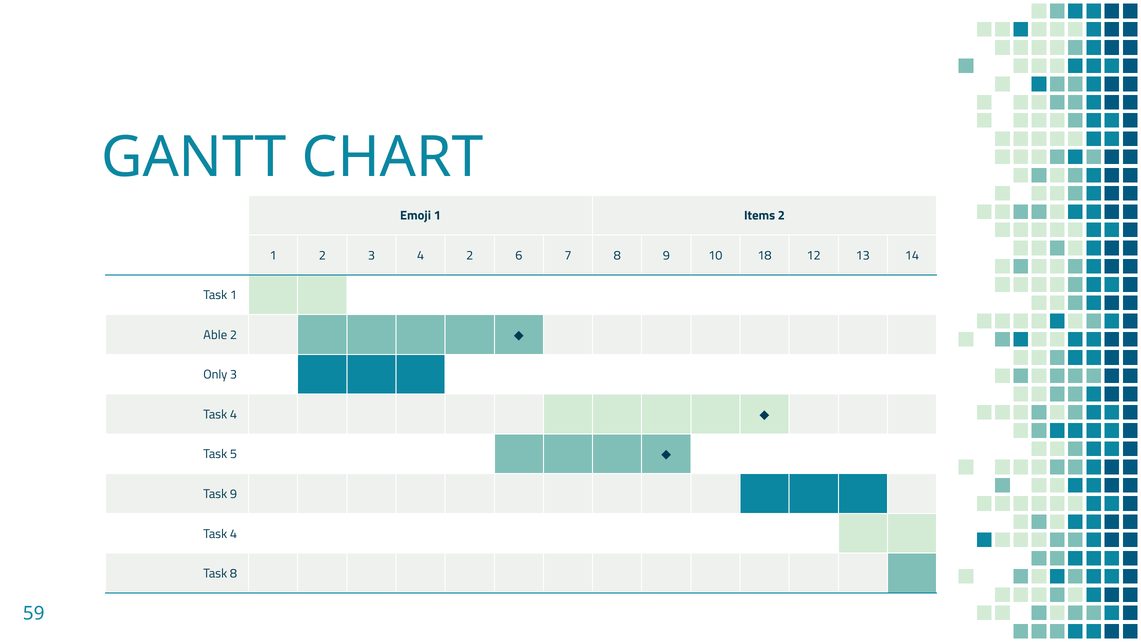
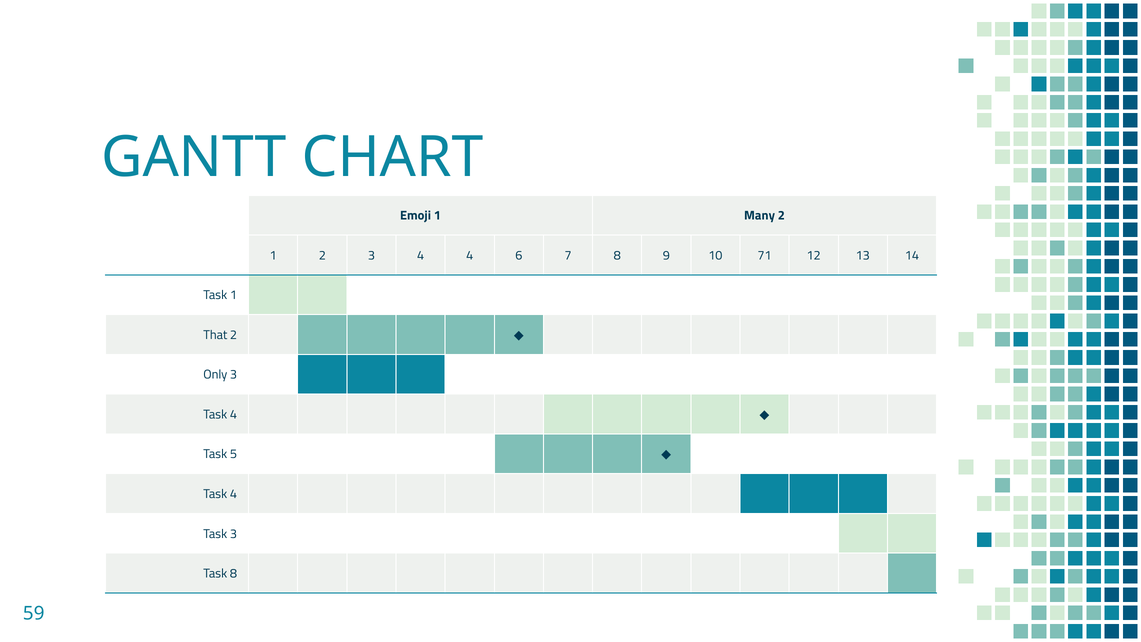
Items: Items -> Many
4 2: 2 -> 4
18: 18 -> 71
Able: Able -> That
9 at (234, 494): 9 -> 4
4 at (234, 534): 4 -> 3
